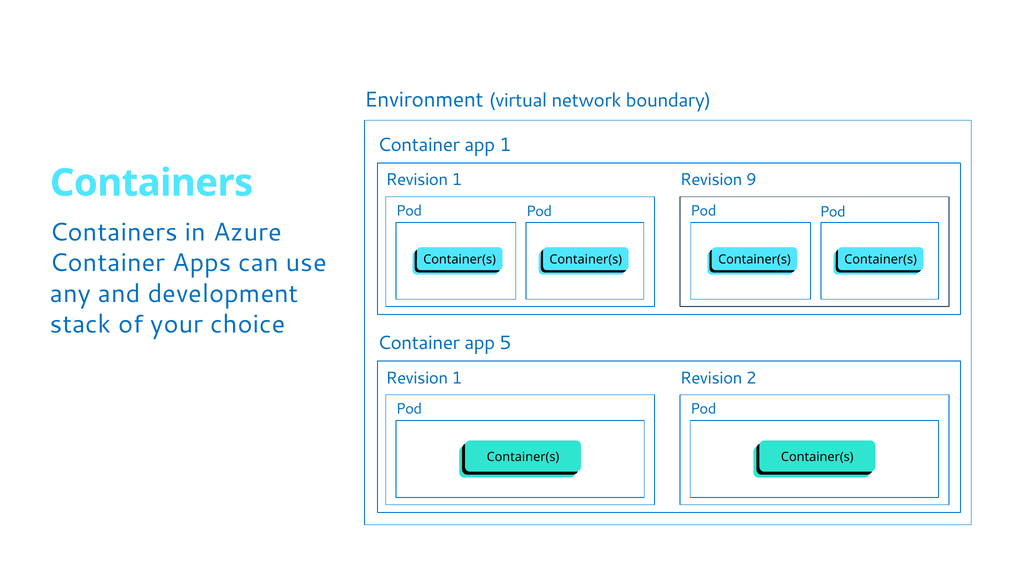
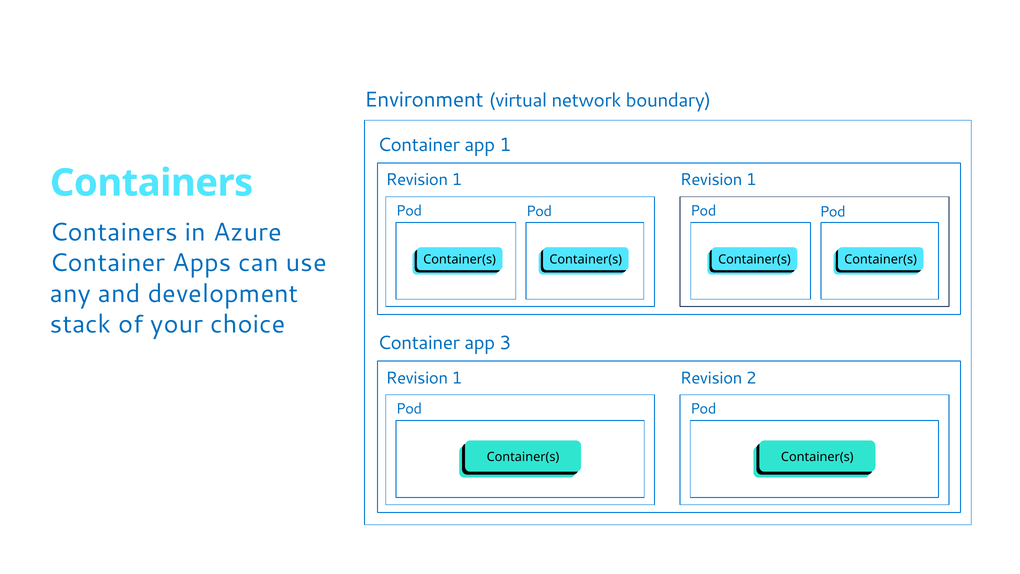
Revision 1 Revision 9: 9 -> 1
5: 5 -> 3
